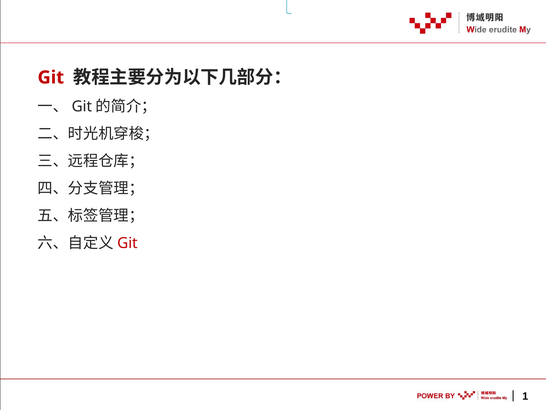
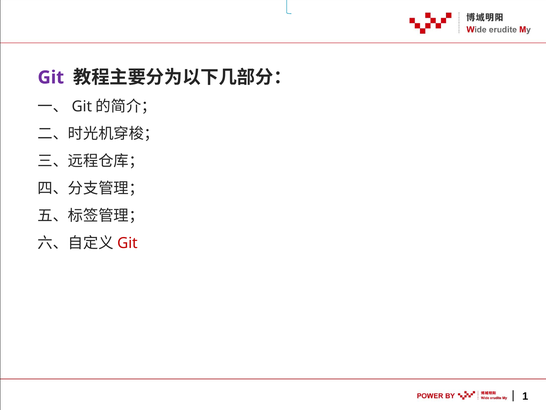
Git at (51, 77) colour: red -> purple
